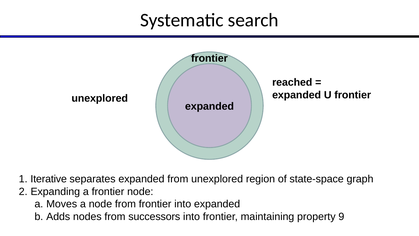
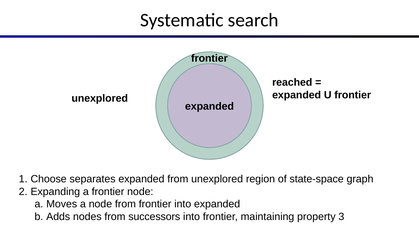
Iterative: Iterative -> Choose
9: 9 -> 3
